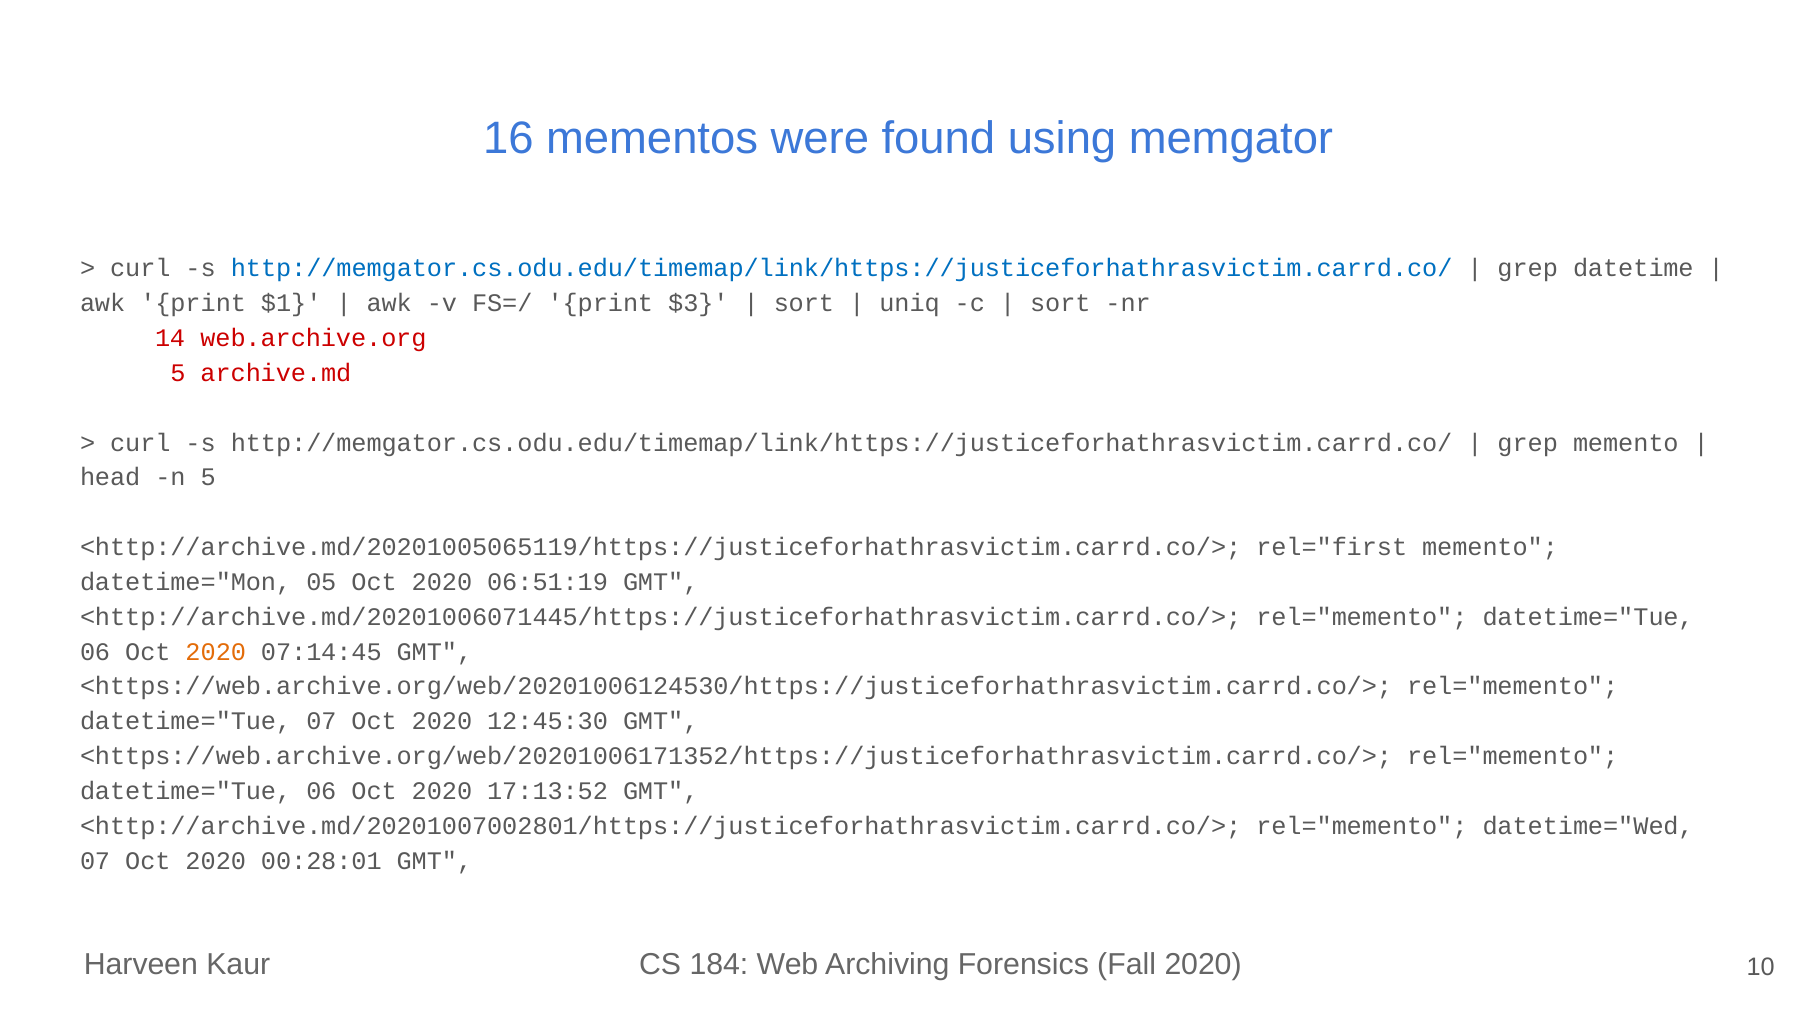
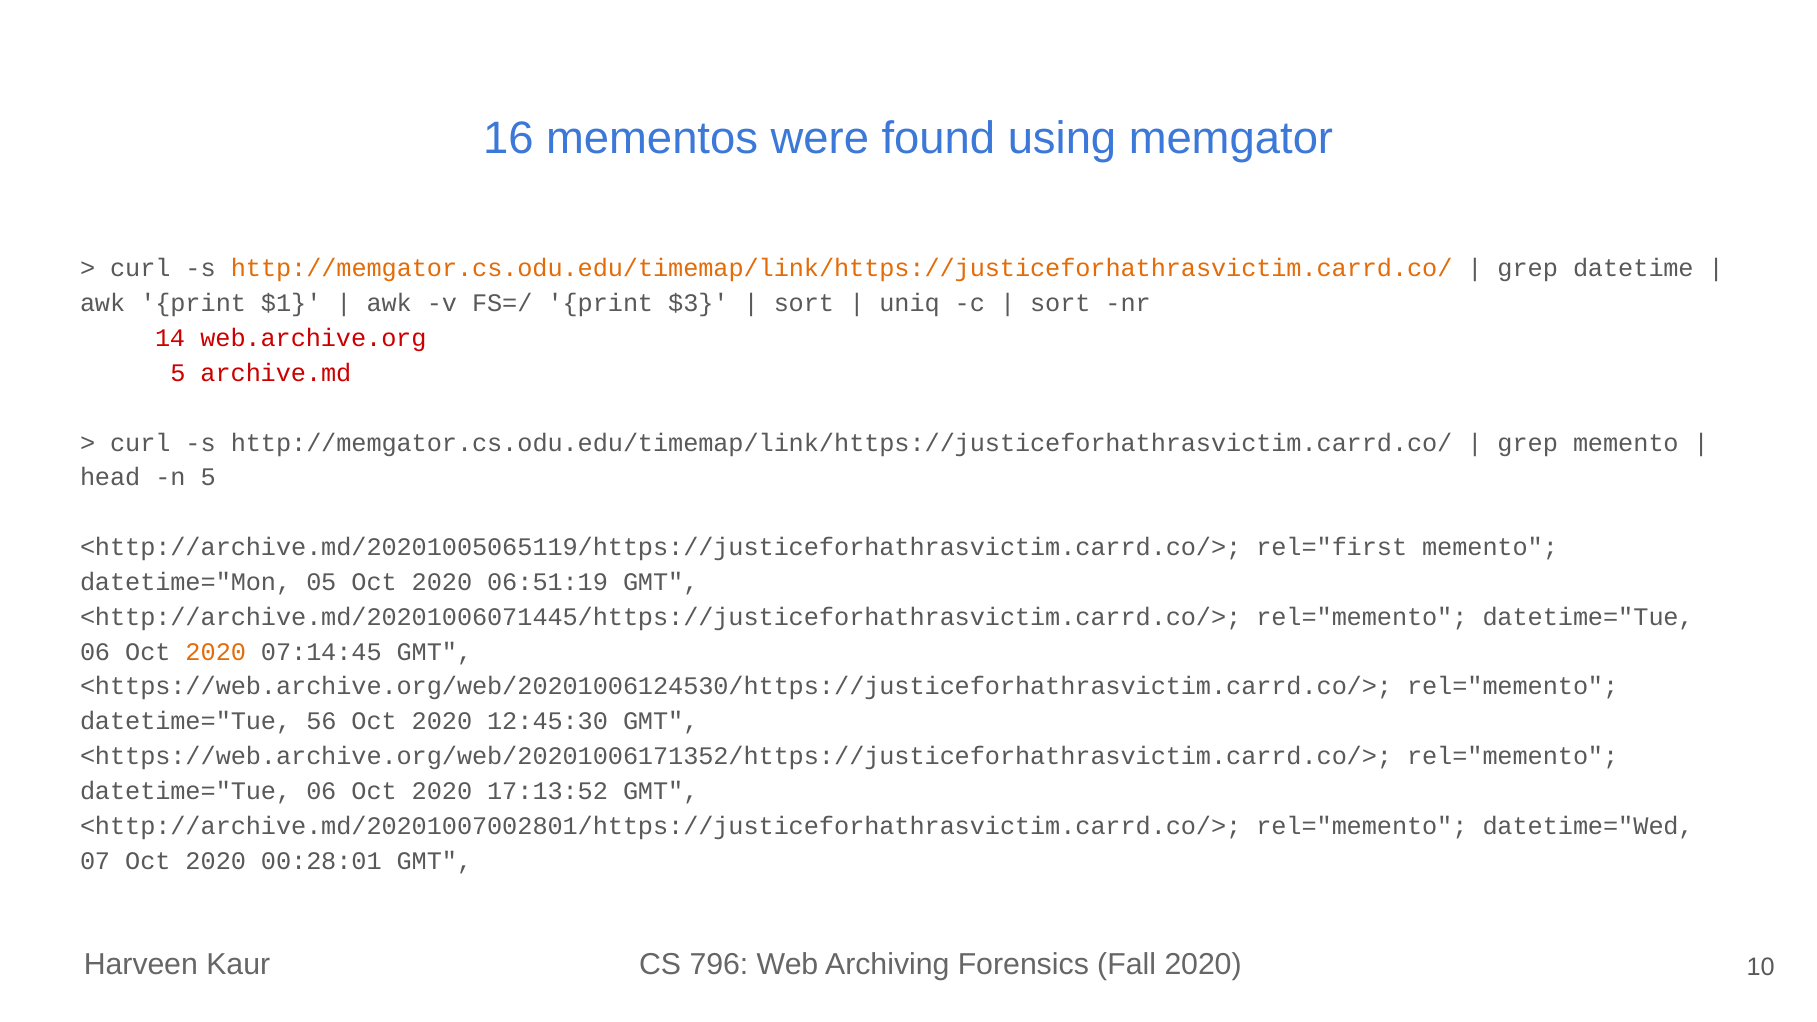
http://memgator.cs.odu.edu/timemap/link/https://justiceforhathrasvictim.carrd.co/ at (842, 269) colour: blue -> orange
datetime="Tue 07: 07 -> 56
184: 184 -> 796
